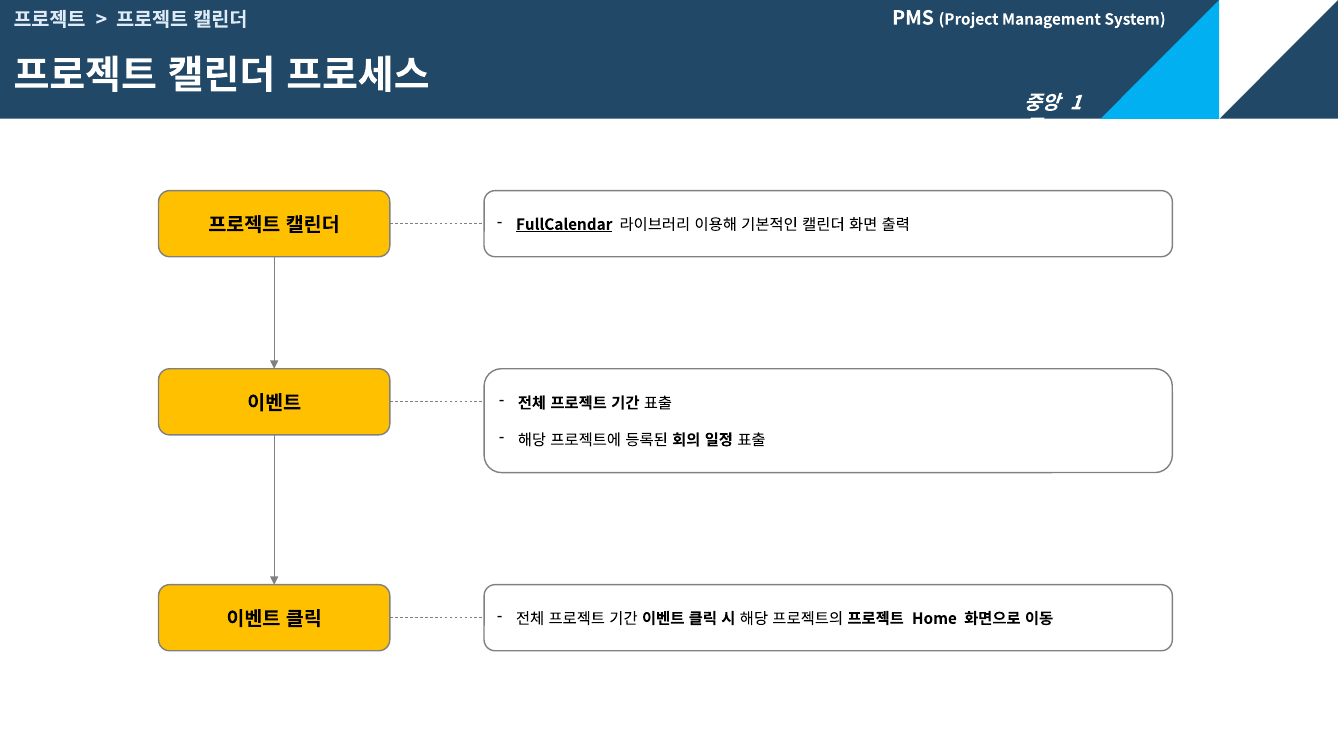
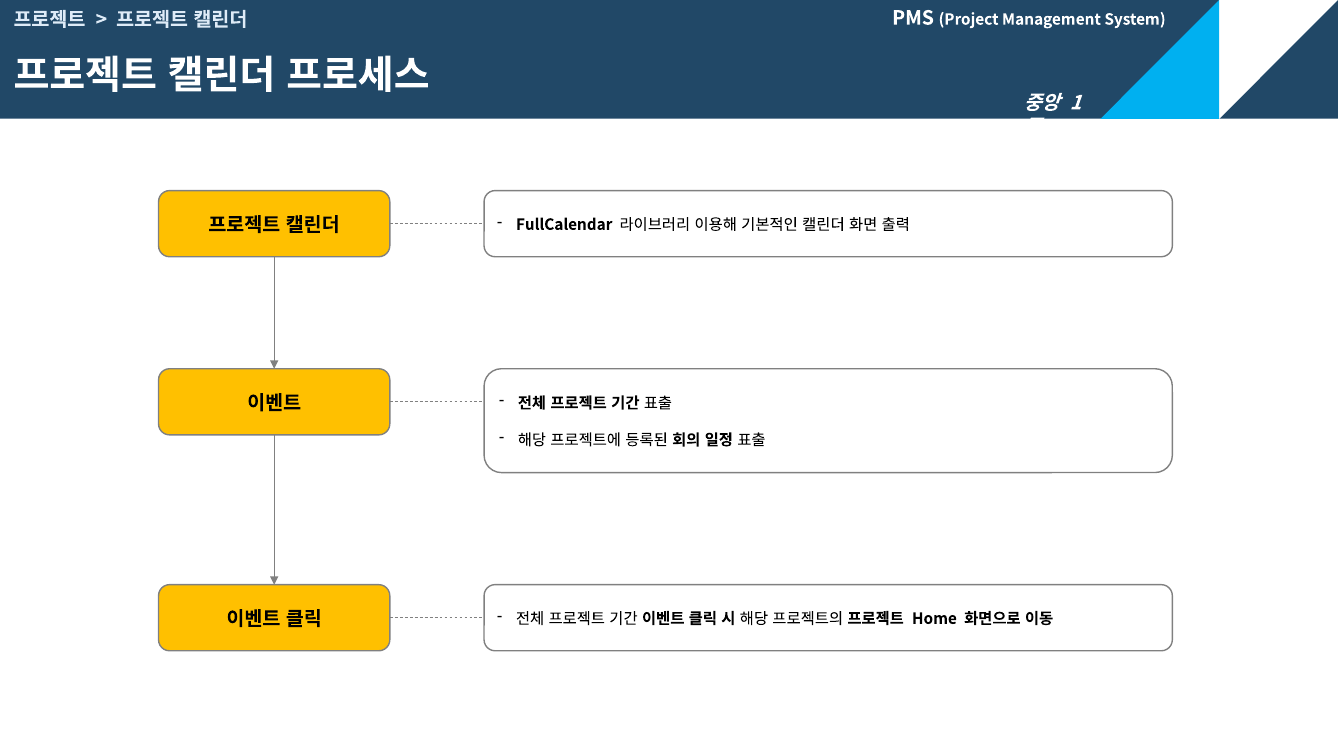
FullCalendar underline: present -> none
